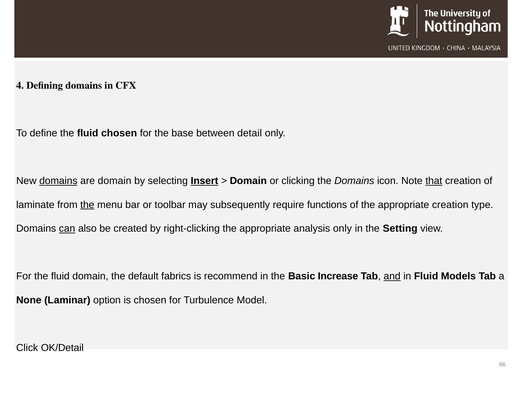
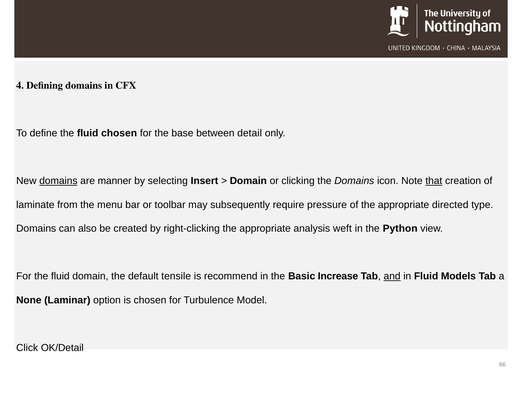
are domain: domain -> manner
Insert underline: present -> none
the at (87, 205) underline: present -> none
functions: functions -> pressure
appropriate creation: creation -> directed
can underline: present -> none
analysis only: only -> weft
Setting: Setting -> Python
fabrics: fabrics -> tensile
